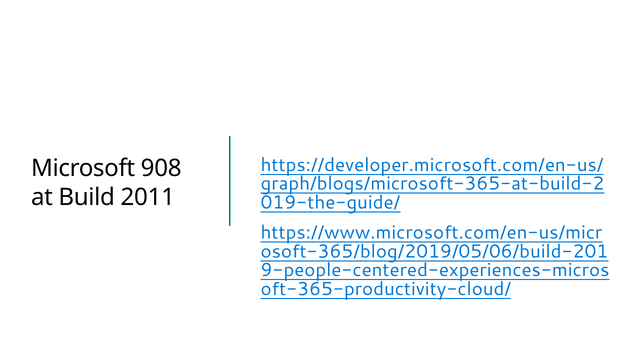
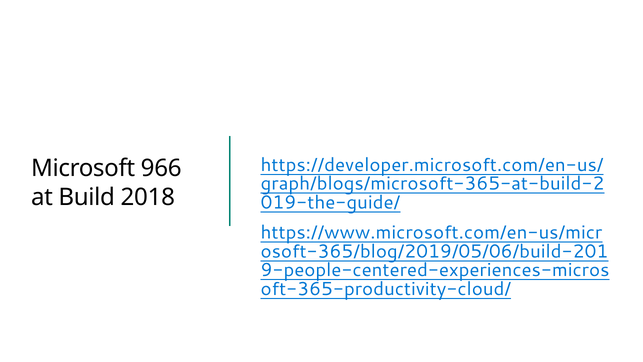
908: 908 -> 966
2011: 2011 -> 2018
